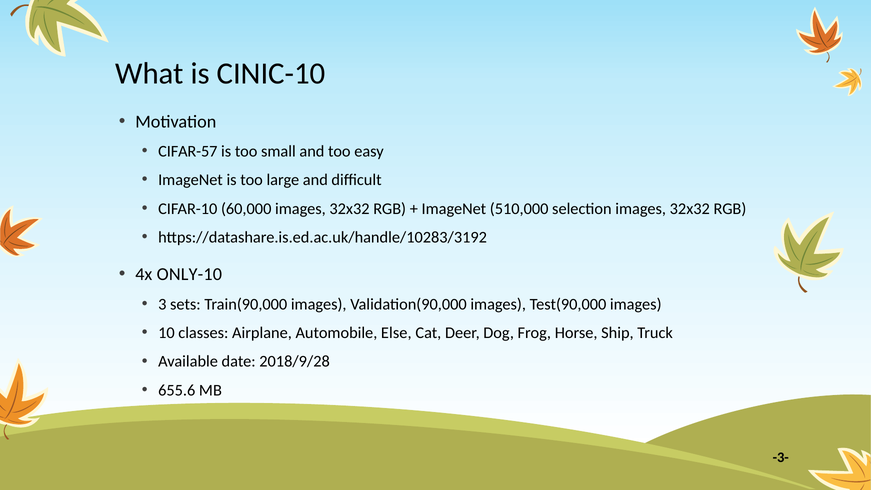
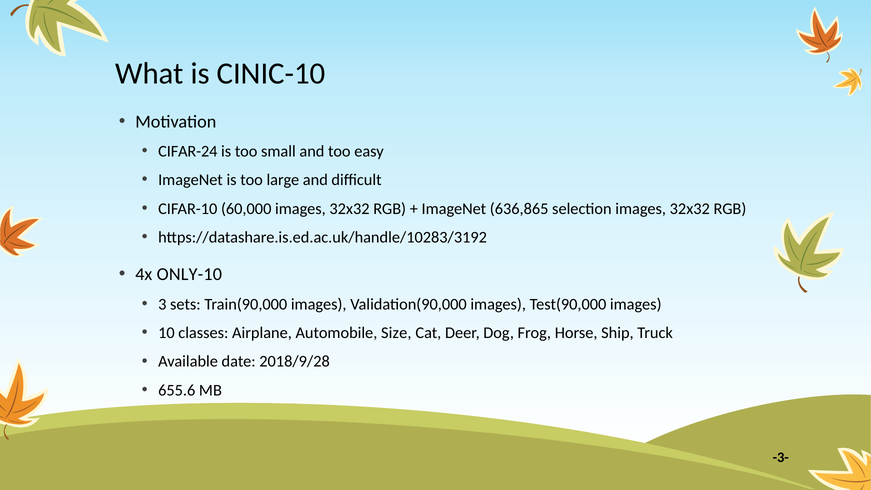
CIFAR-57: CIFAR-57 -> CIFAR-24
510,000: 510,000 -> 636,865
Else: Else -> Size
